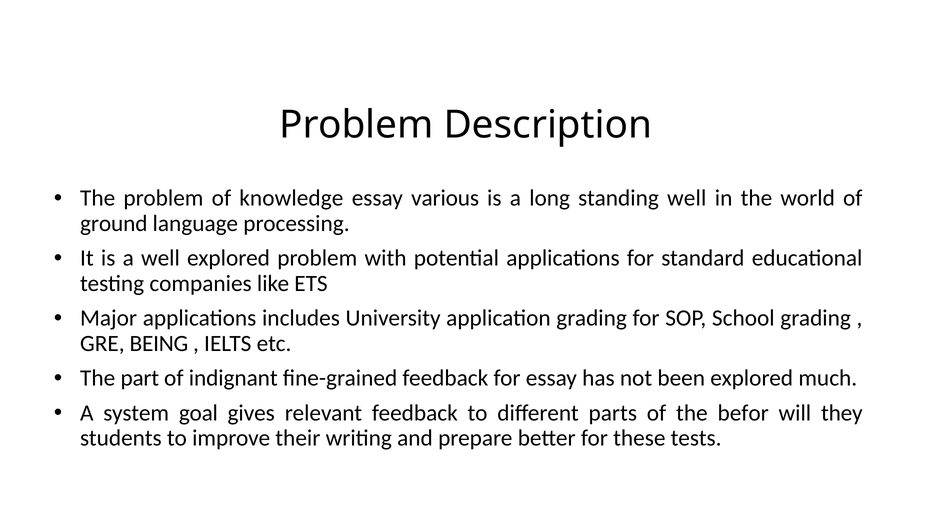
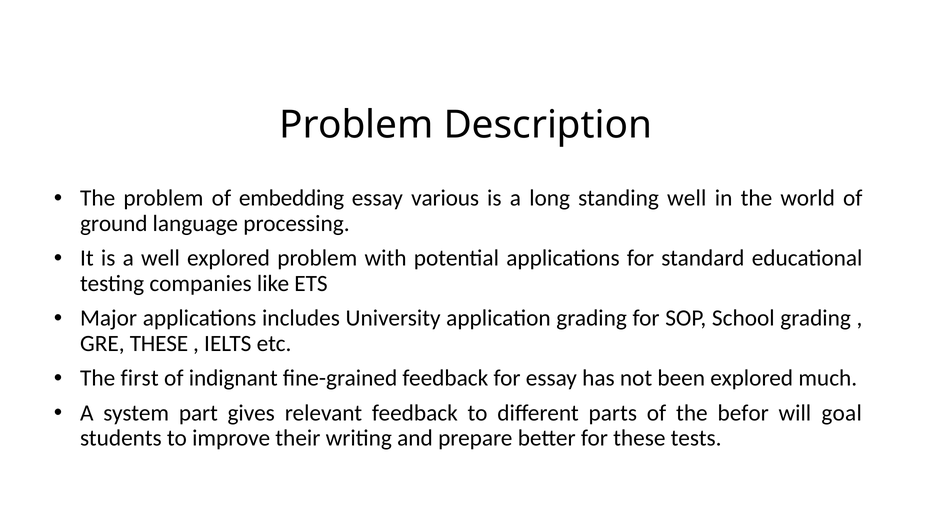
knowledge: knowledge -> embedding
GRE BEING: BEING -> THESE
part: part -> first
goal: goal -> part
they: they -> goal
